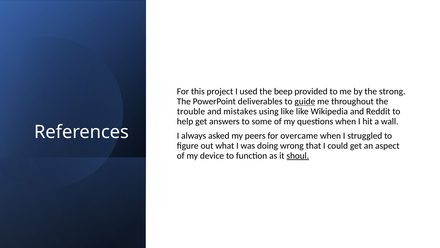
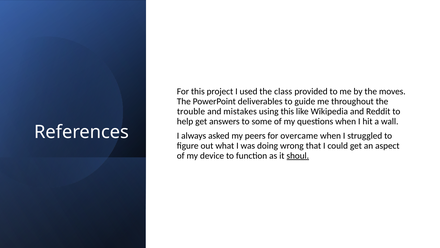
beep: beep -> class
strong: strong -> moves
guide underline: present -> none
using like: like -> this
